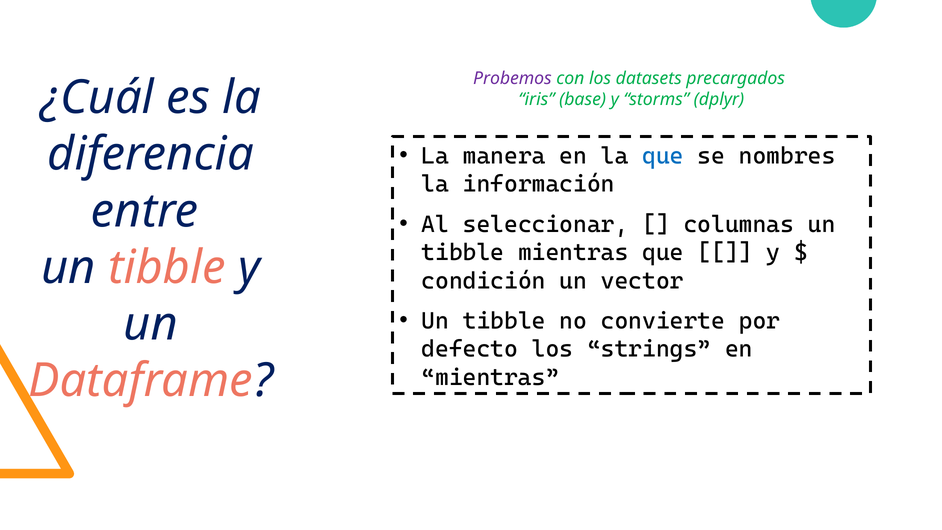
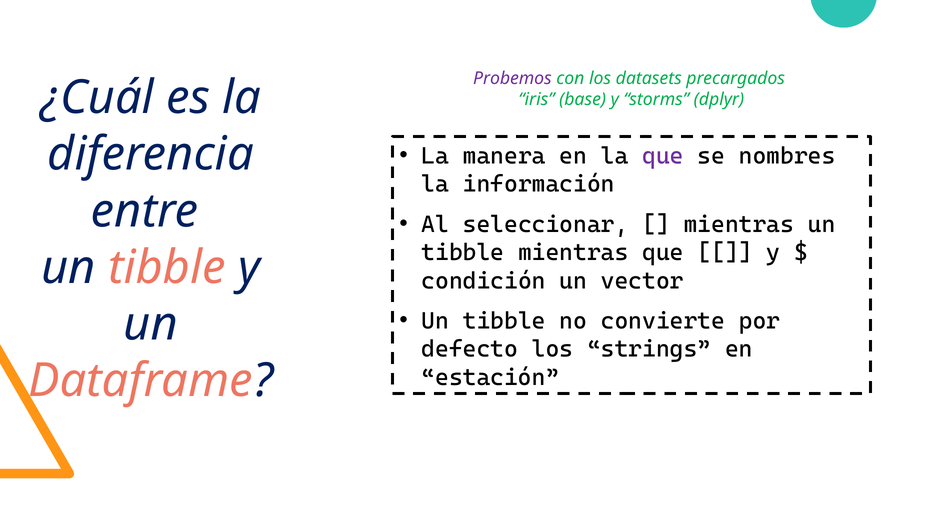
que at (663, 156) colour: blue -> purple
columnas at (739, 224): columnas -> mientras
mientras at (490, 377): mientras -> estación
